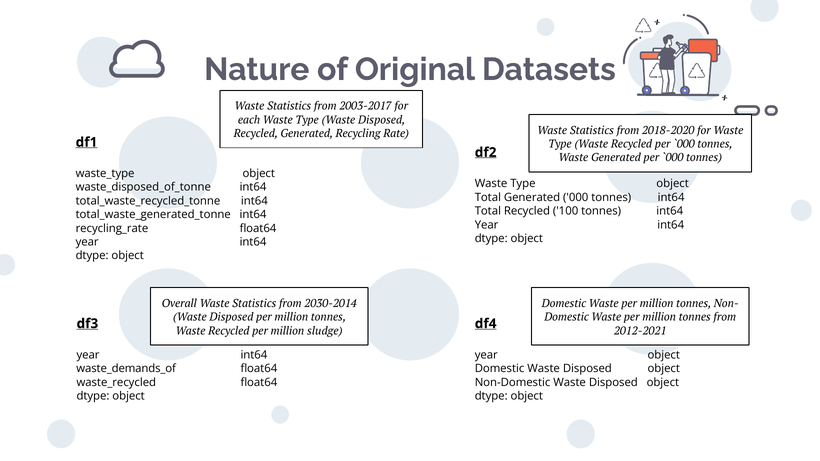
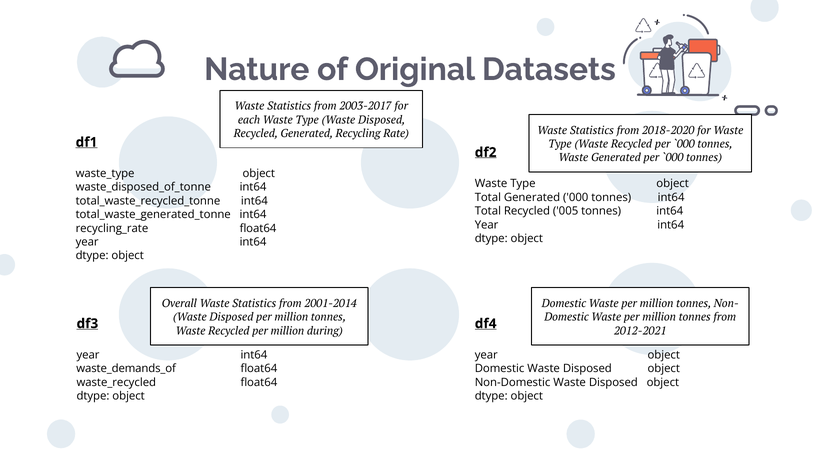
100: 100 -> 005
2030-2014: 2030-2014 -> 2001-2014
sludge: sludge -> during
